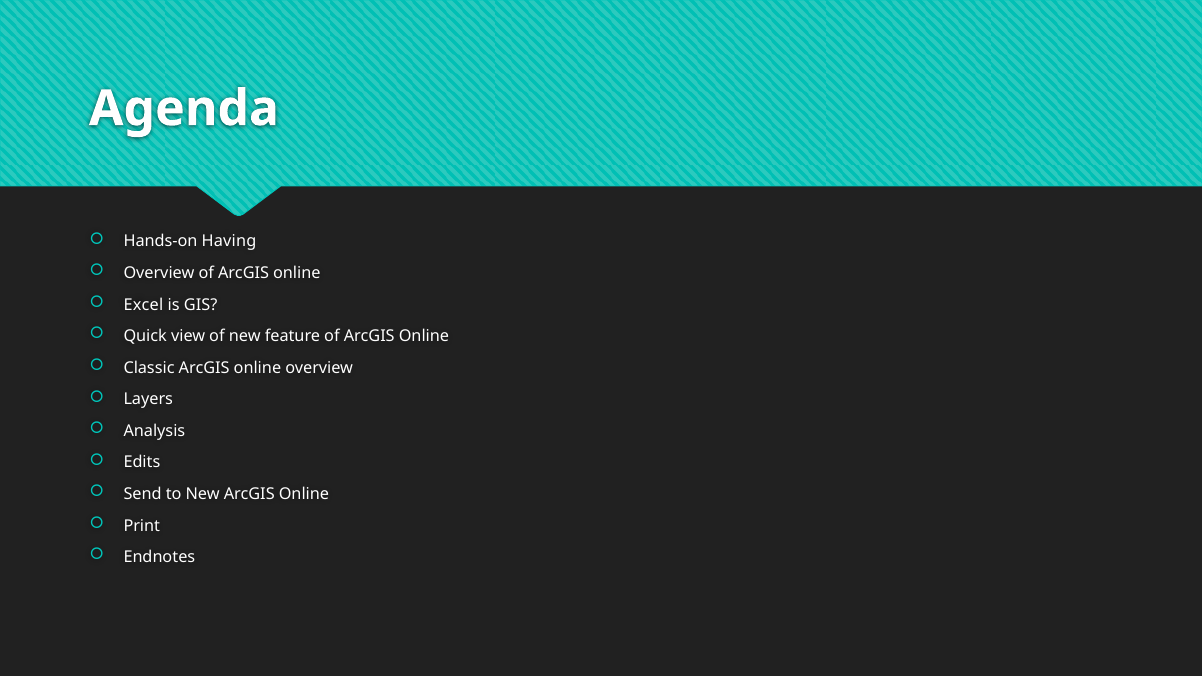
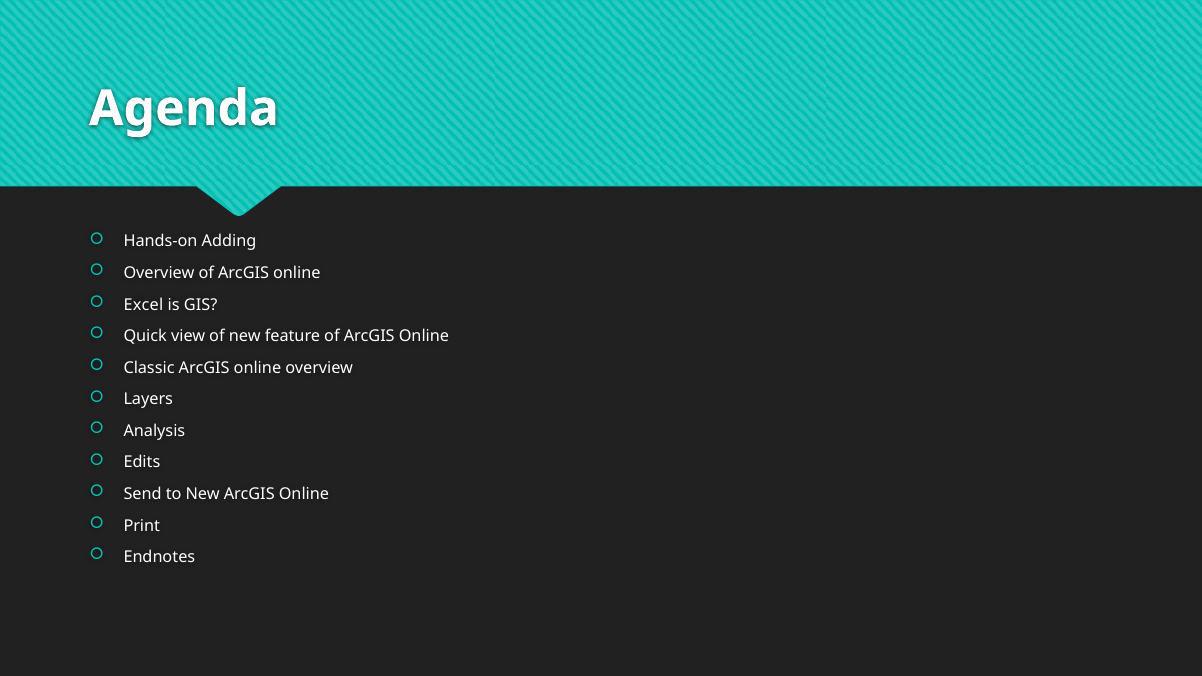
Having: Having -> Adding
